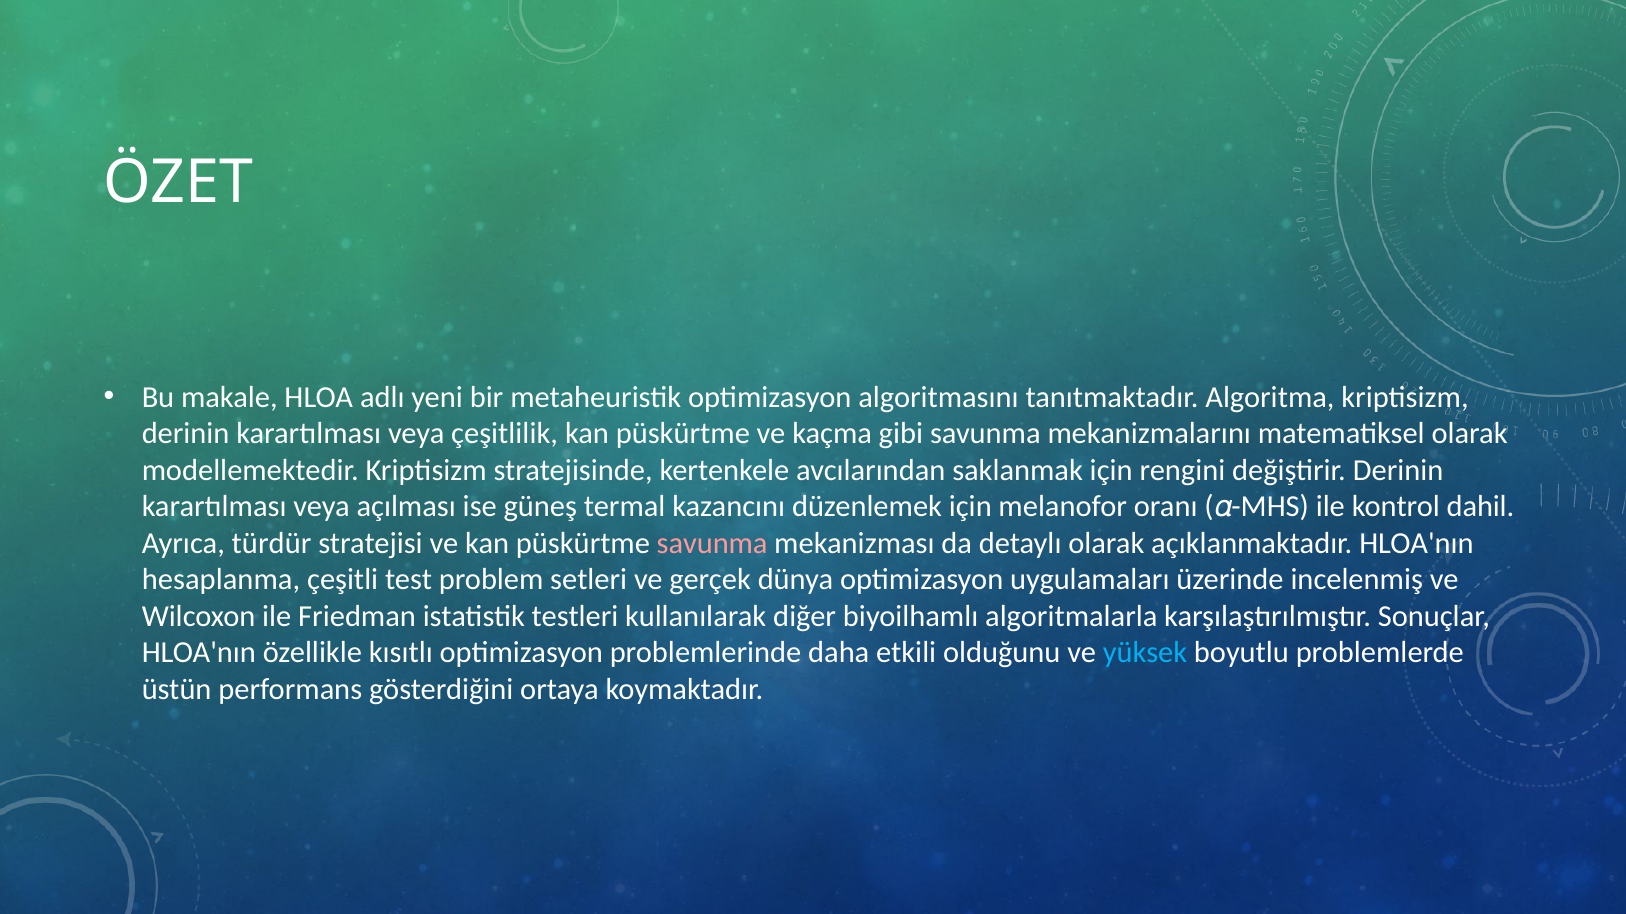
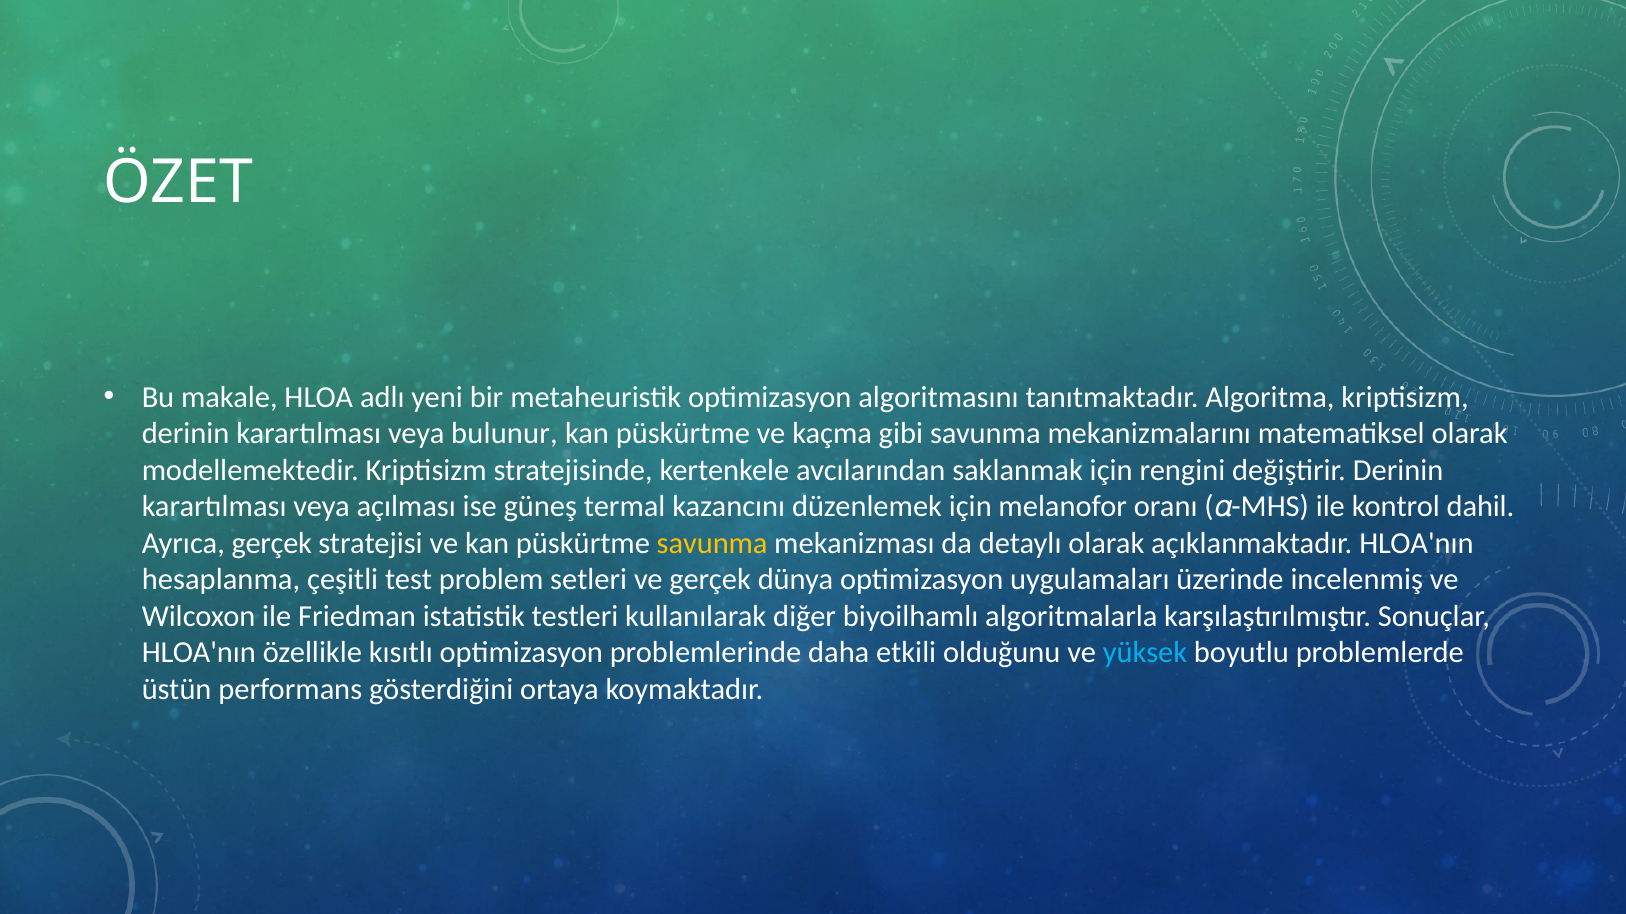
çeşitlilik: çeşitlilik -> bulunur
Ayrıca türdür: türdür -> gerçek
savunma at (712, 544) colour: pink -> yellow
